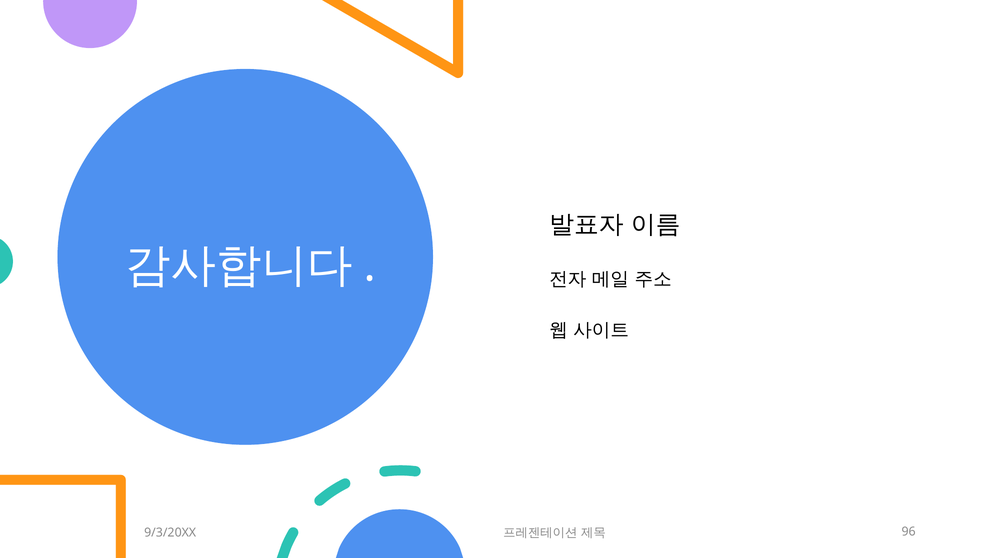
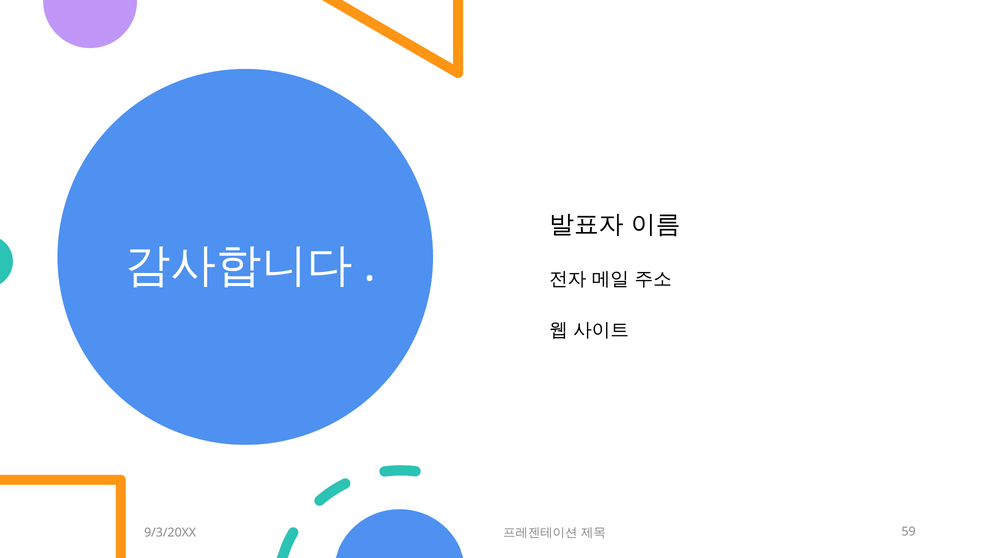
96: 96 -> 59
